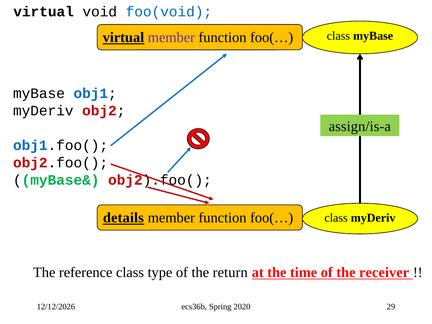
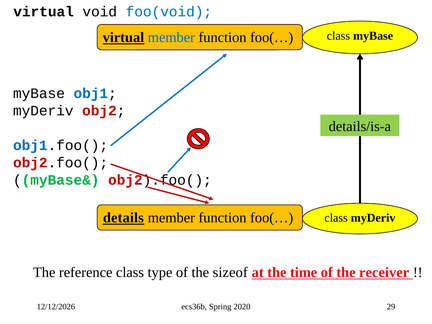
member at (171, 37) colour: purple -> blue
assign/is-a: assign/is-a -> details/is-a
return: return -> sizeof
